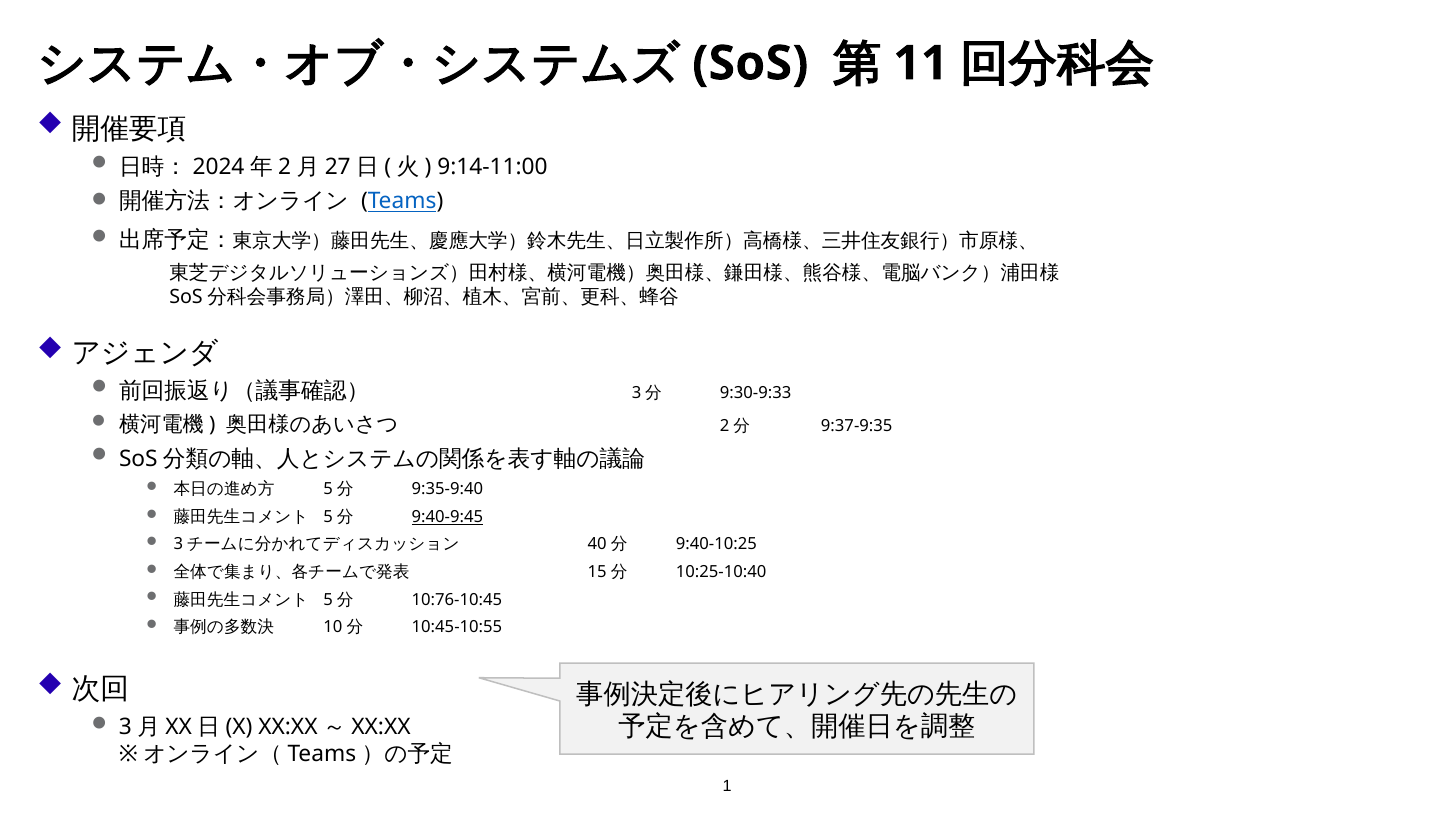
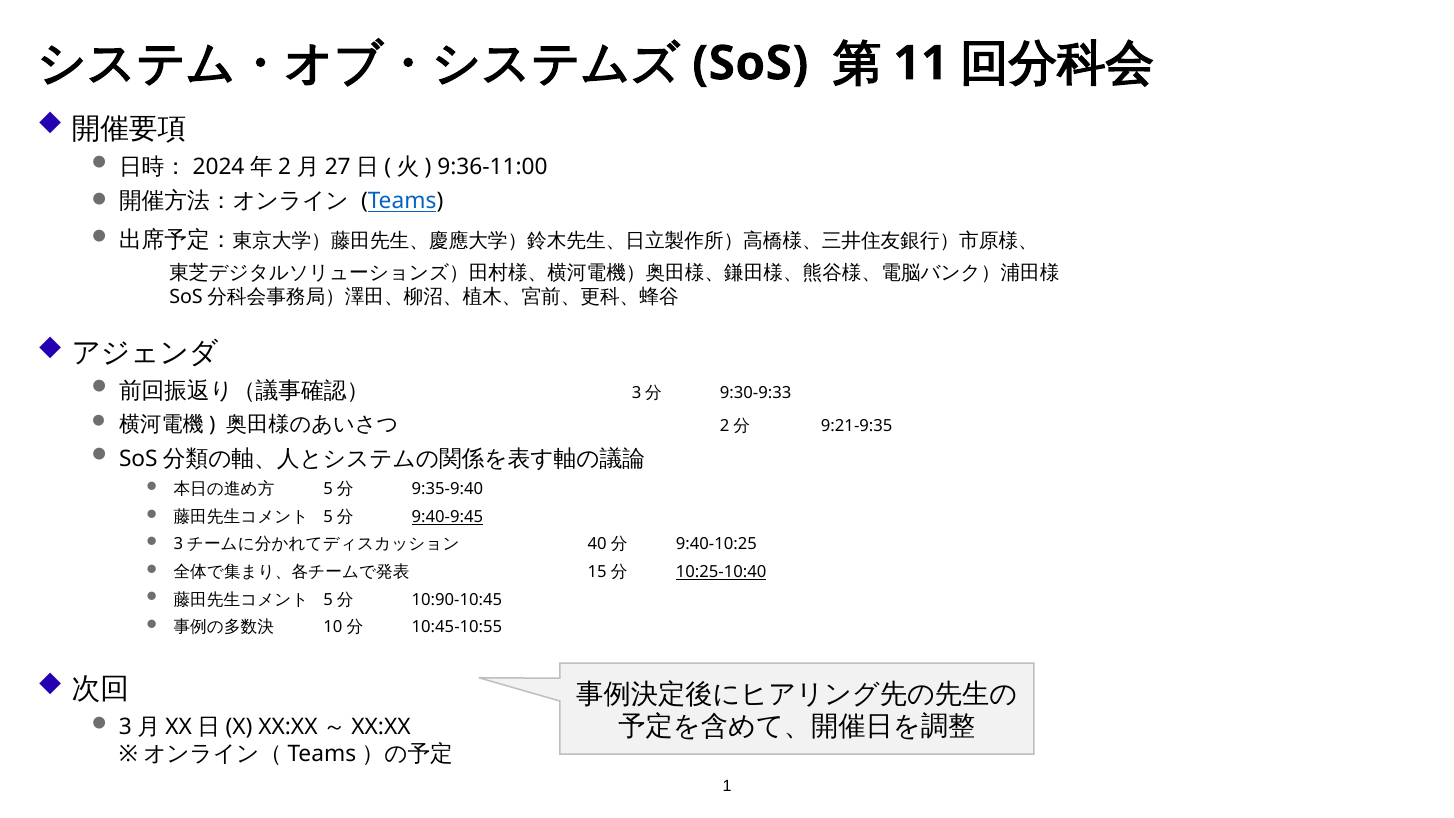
9:14-11:00: 9:14-11:00 -> 9:36-11:00
9:37-9:35: 9:37-9:35 -> 9:21-9:35
10:25-10:40 underline: none -> present
10:76-10:45: 10:76-10:45 -> 10:90-10:45
